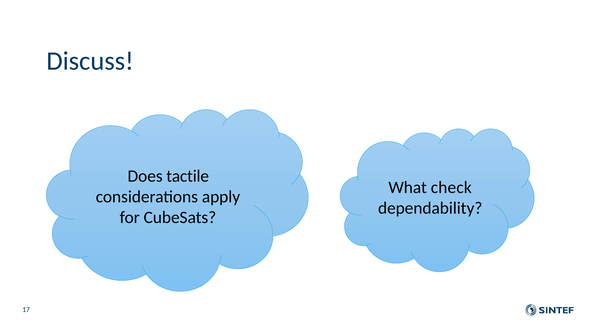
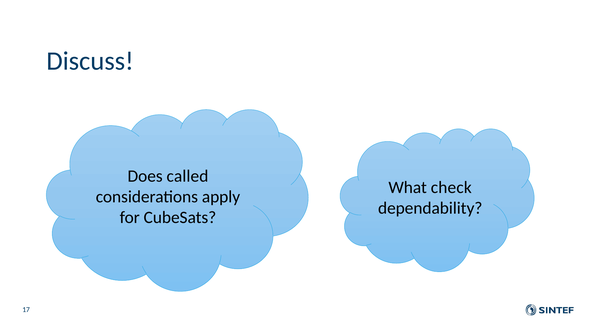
tactile: tactile -> called
